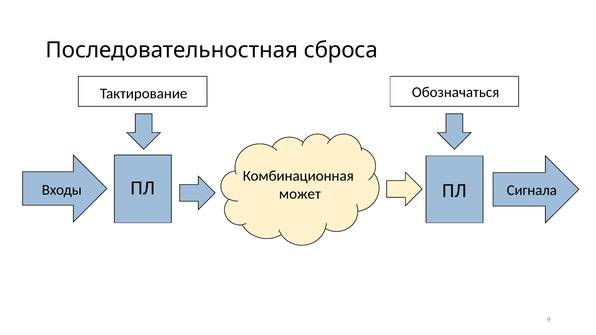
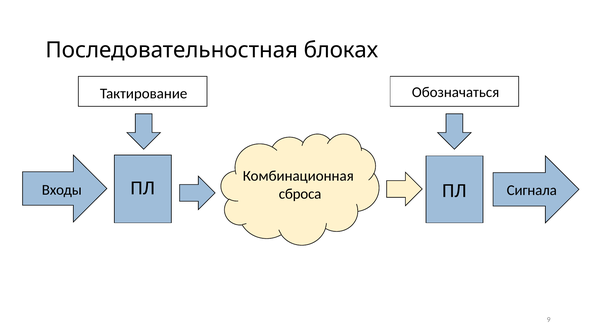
сброса: сброса -> блоках
может: может -> сброса
